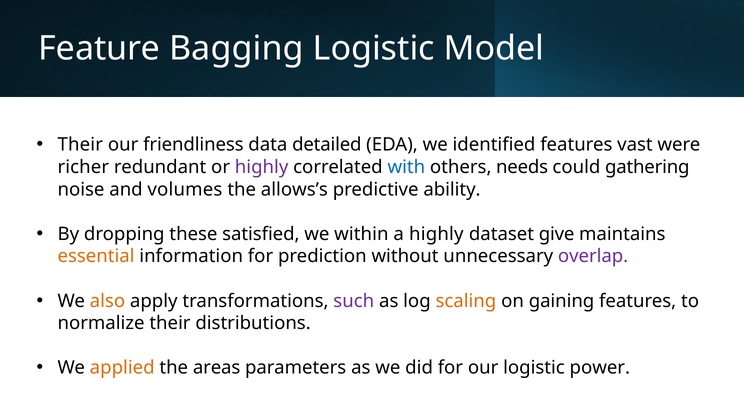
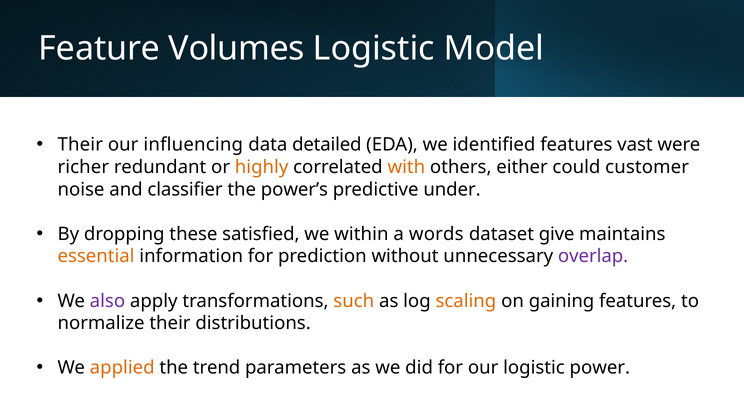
Bagging: Bagging -> Volumes
friendliness: friendliness -> influencing
highly at (262, 167) colour: purple -> orange
with colour: blue -> orange
needs: needs -> either
gathering: gathering -> customer
volumes: volumes -> classifier
allows’s: allows’s -> power’s
ability: ability -> under
a highly: highly -> words
also colour: orange -> purple
such colour: purple -> orange
areas: areas -> trend
